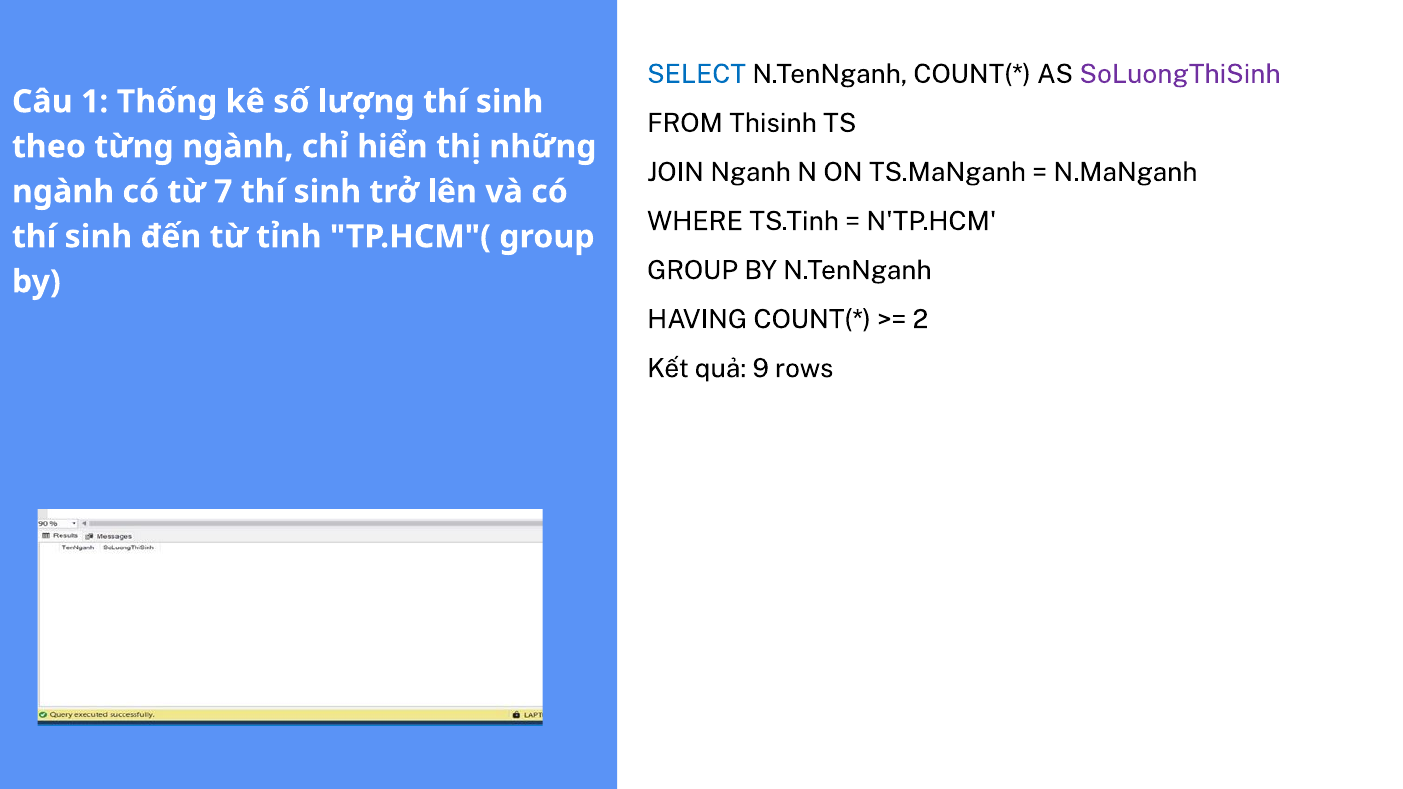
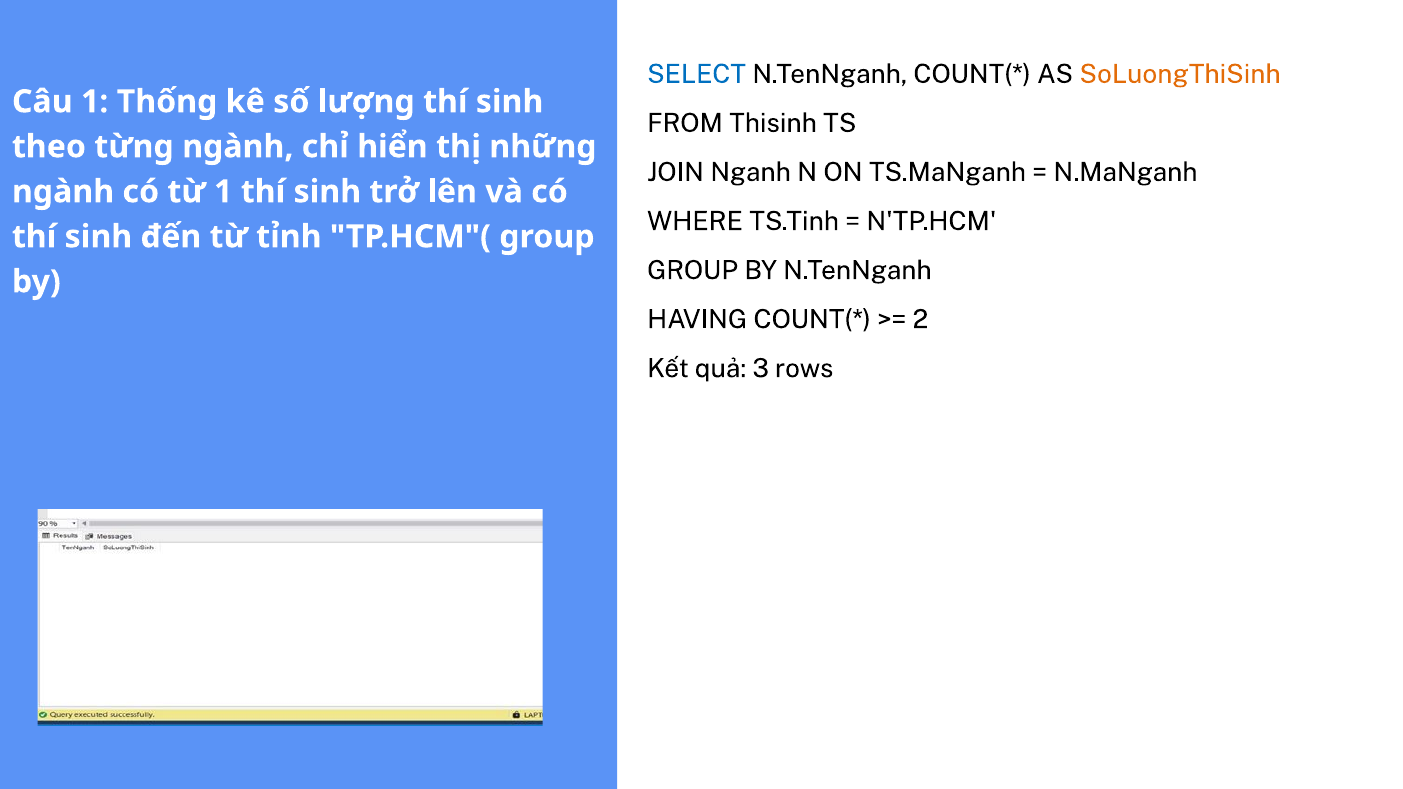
SoLuongThiSinh colour: purple -> orange
từ 7: 7 -> 1
9: 9 -> 3
